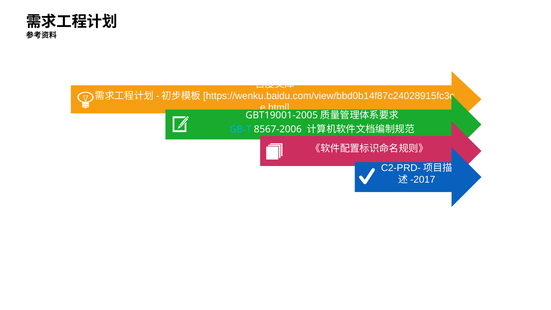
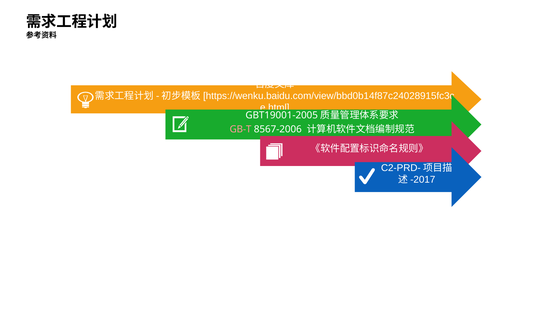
GB-T colour: light blue -> pink
